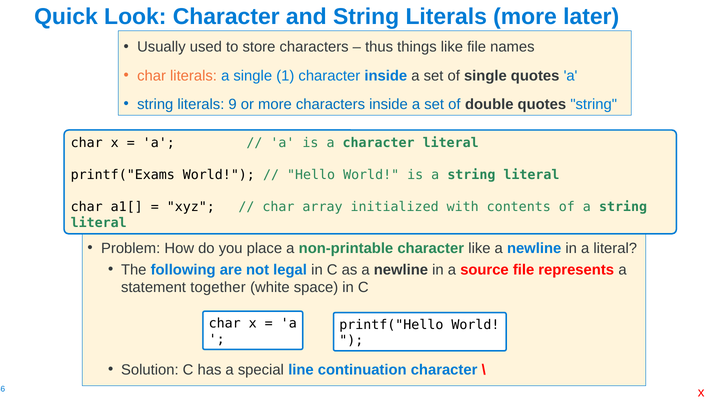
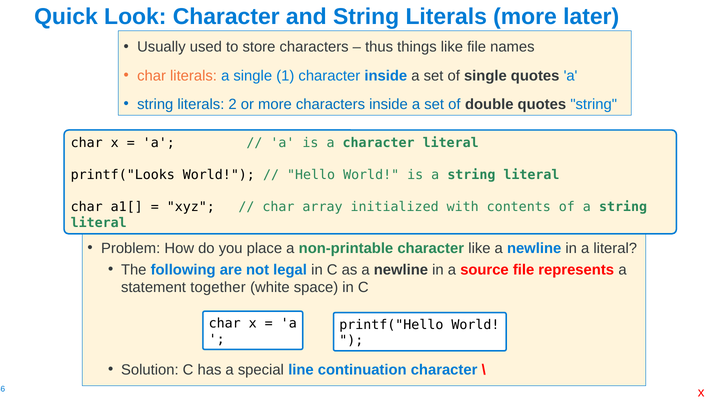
9: 9 -> 2
printf("Exams: printf("Exams -> printf("Looks
